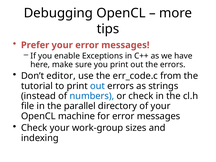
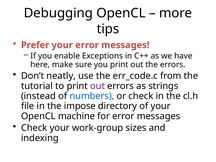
editor: editor -> neatly
out at (98, 86) colour: blue -> purple
parallel: parallel -> impose
